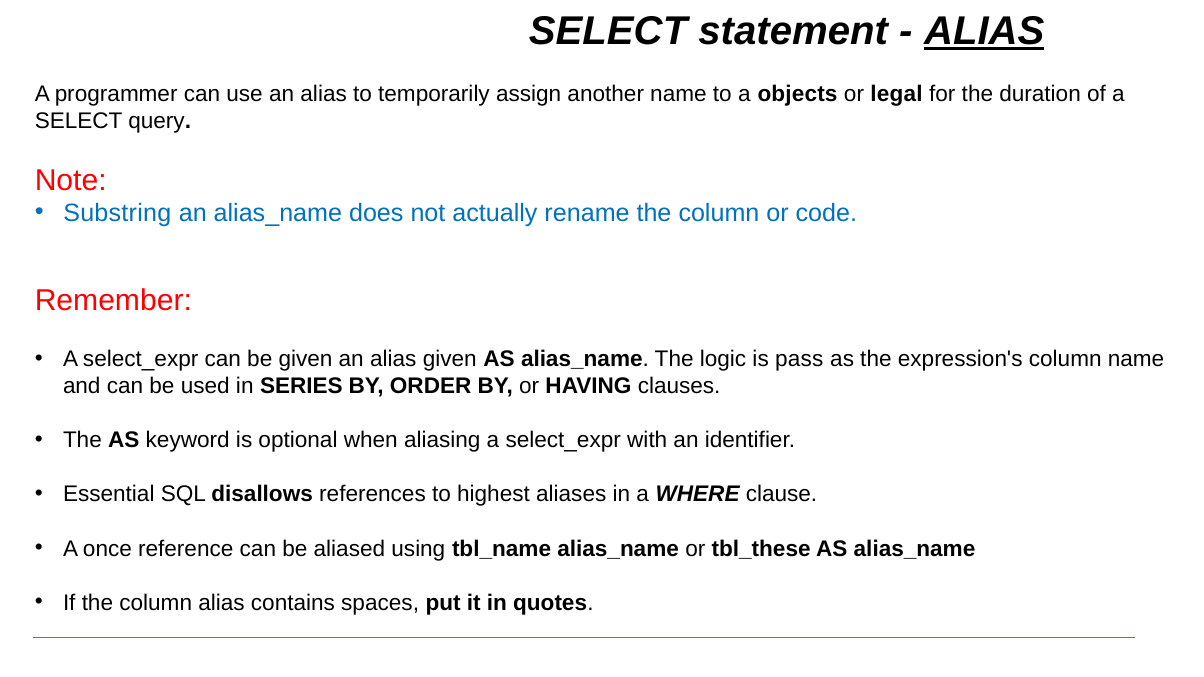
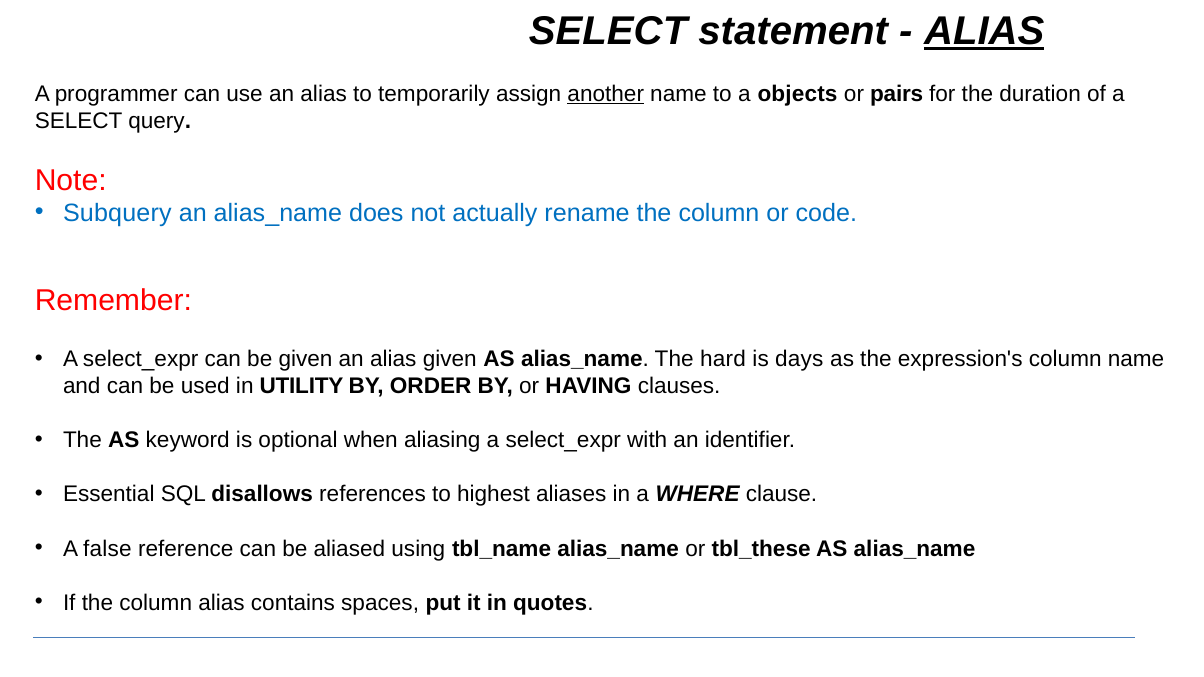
another underline: none -> present
legal: legal -> pairs
Substring: Substring -> Subquery
logic: logic -> hard
pass: pass -> days
SERIES: SERIES -> UTILITY
once: once -> false
